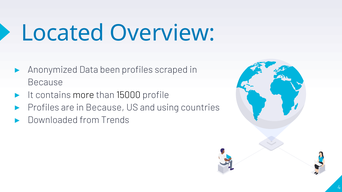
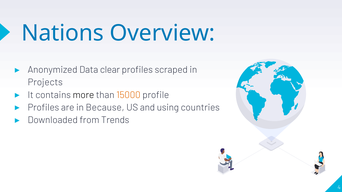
Located: Located -> Nations
been: been -> clear
Because at (45, 83): Because -> Projects
15000 colour: black -> orange
